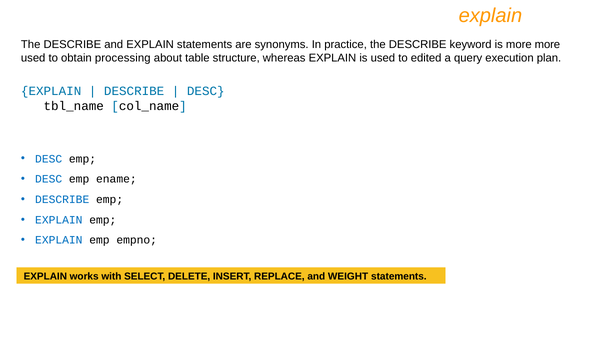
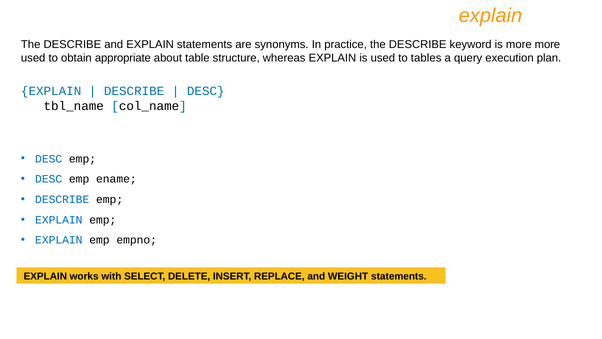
processing: processing -> appropriate
edited: edited -> tables
